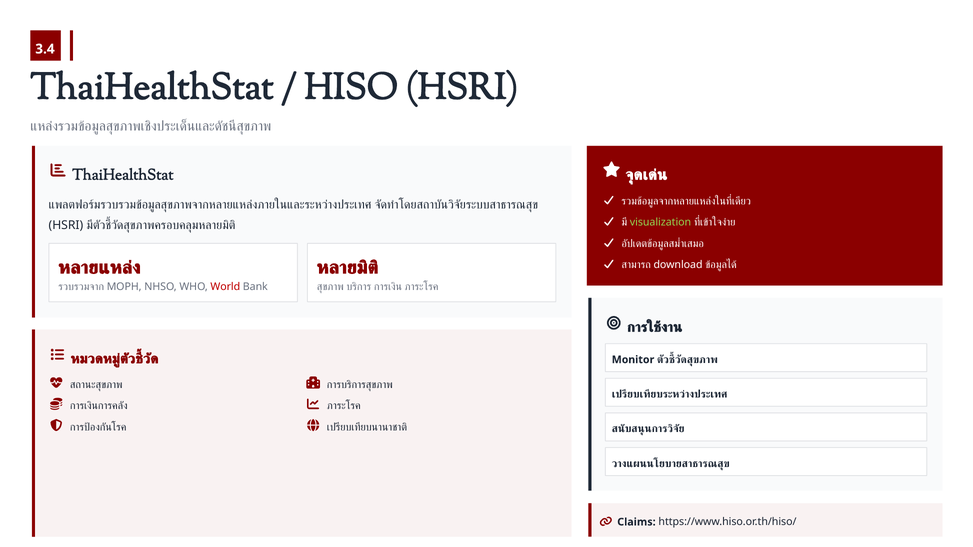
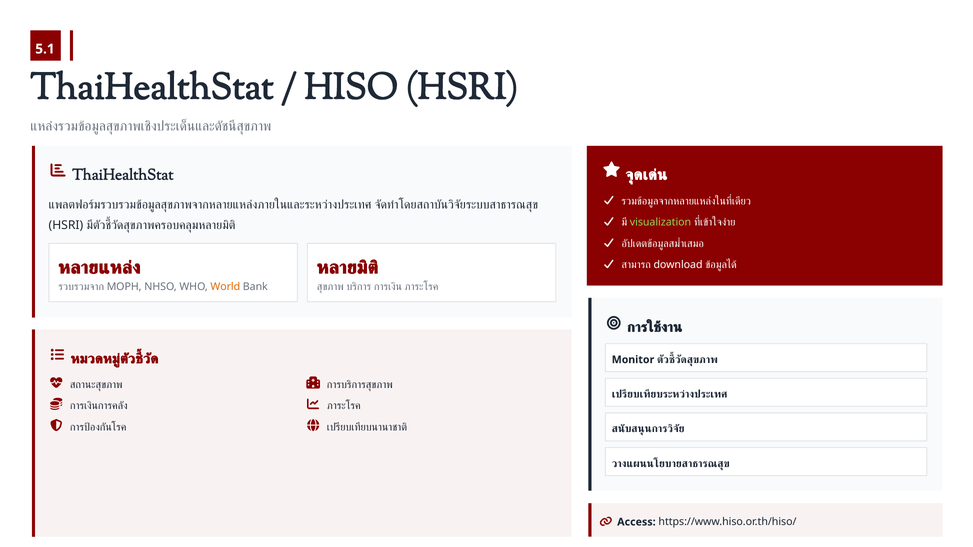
3.4: 3.4 -> 5.1
World colour: red -> orange
Claims: Claims -> Access
